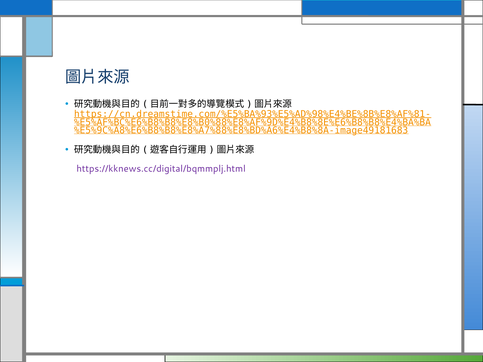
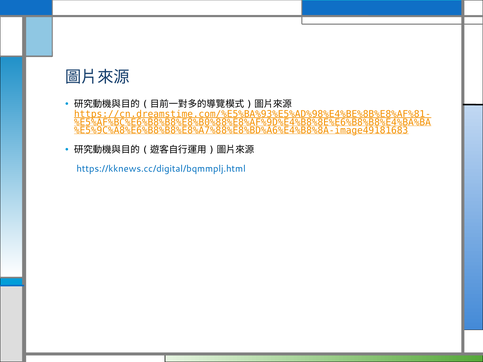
https://kknews.cc/digital/bqmmplj.html colour: purple -> blue
